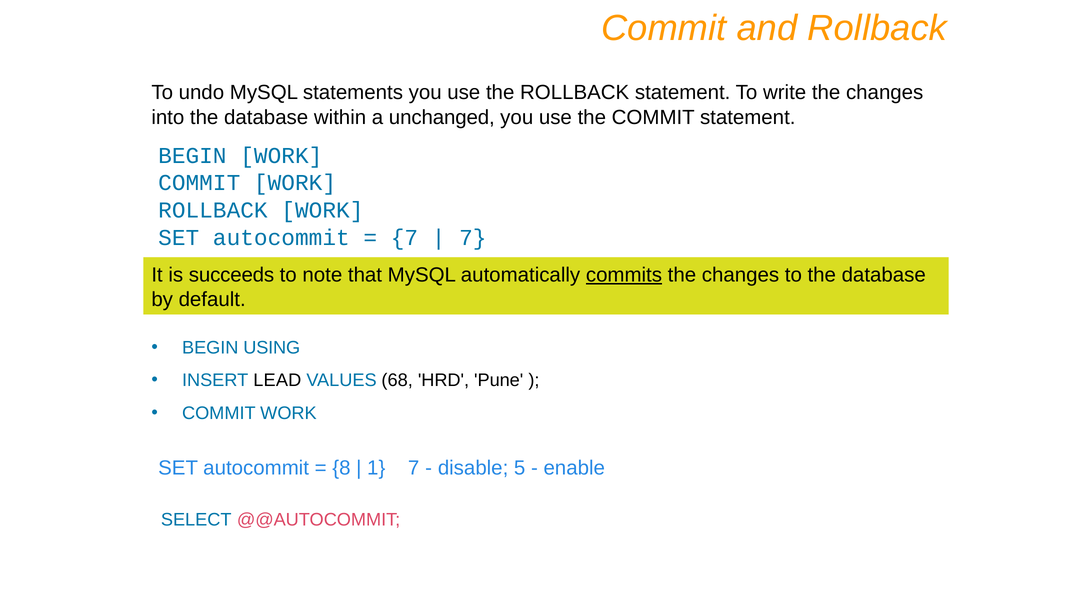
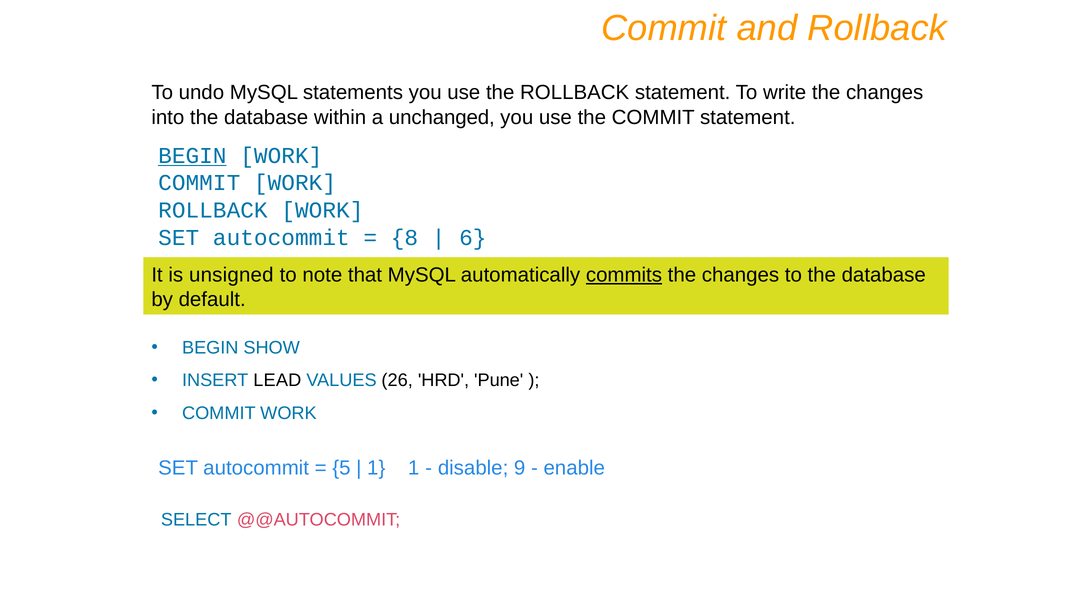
BEGIN at (192, 156) underline: none -> present
7 at (404, 238): 7 -> 8
7 at (473, 238): 7 -> 6
succeeds: succeeds -> unsigned
USING: USING -> SHOW
68: 68 -> 26
8: 8 -> 5
1 7: 7 -> 1
5: 5 -> 9
